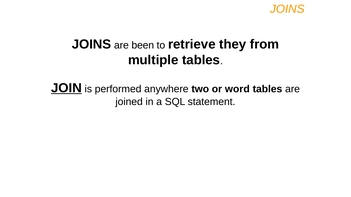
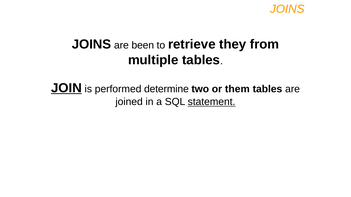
anywhere: anywhere -> determine
word: word -> them
statement underline: none -> present
